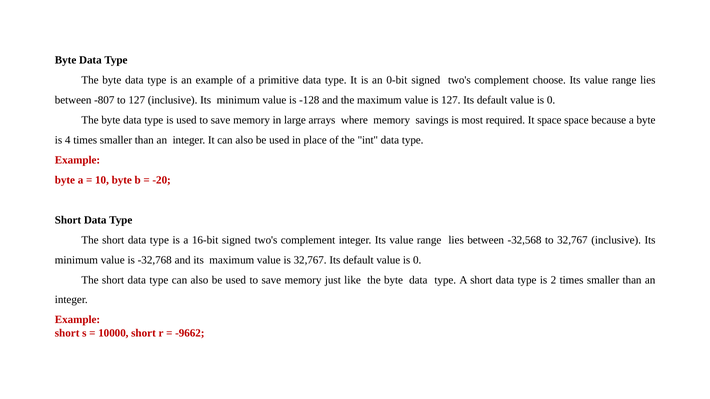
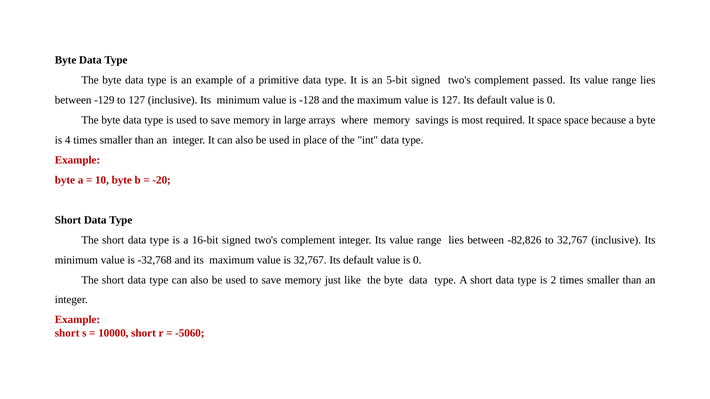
0-bit: 0-bit -> 5-bit
choose: choose -> passed
-807: -807 -> -129
-32,568: -32,568 -> -82,826
-9662: -9662 -> -5060
